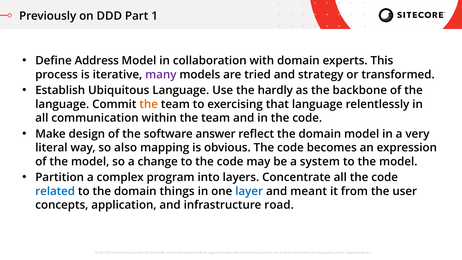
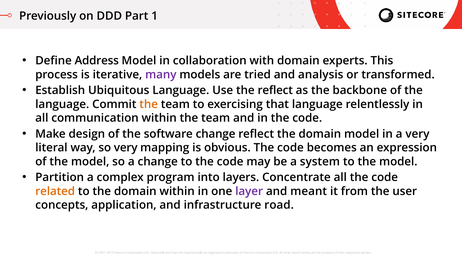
strategy: strategy -> analysis
the hardly: hardly -> reflect
software answer: answer -> change
so also: also -> very
related colour: blue -> orange
domain things: things -> within
layer colour: blue -> purple
